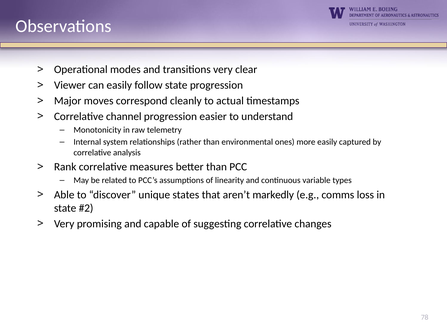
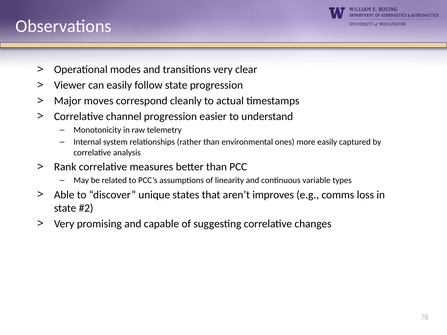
markedly: markedly -> improves
